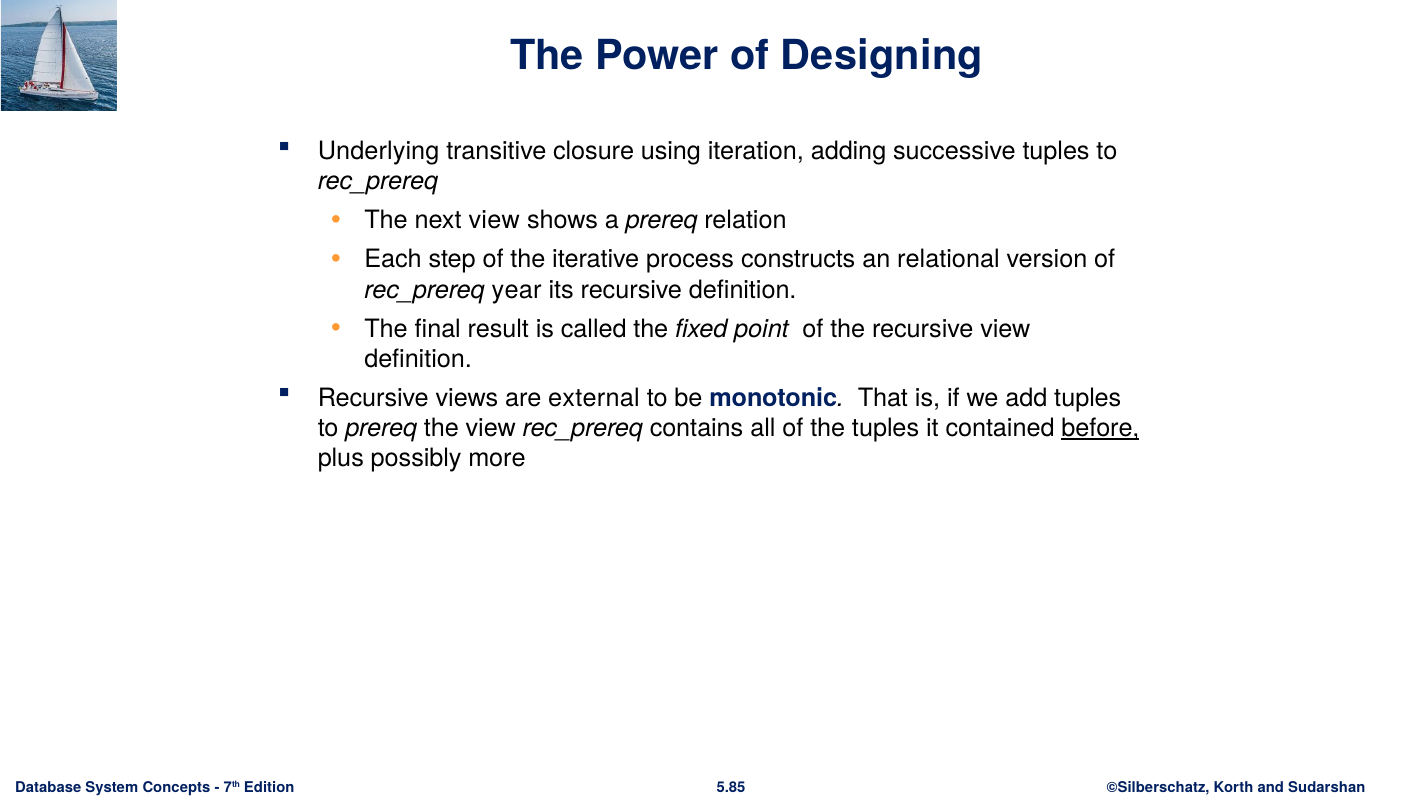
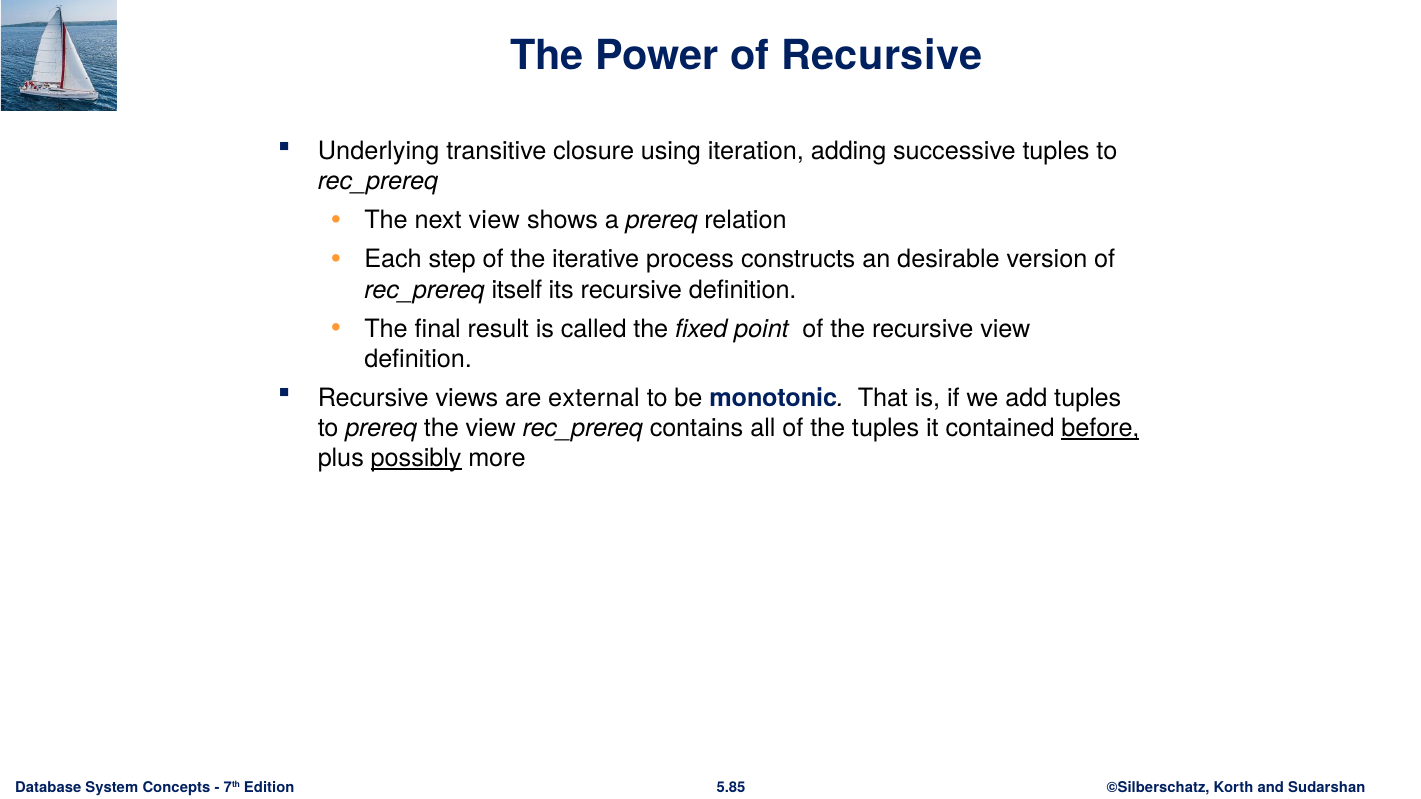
of Designing: Designing -> Recursive
relational: relational -> desirable
year: year -> itself
possibly underline: none -> present
